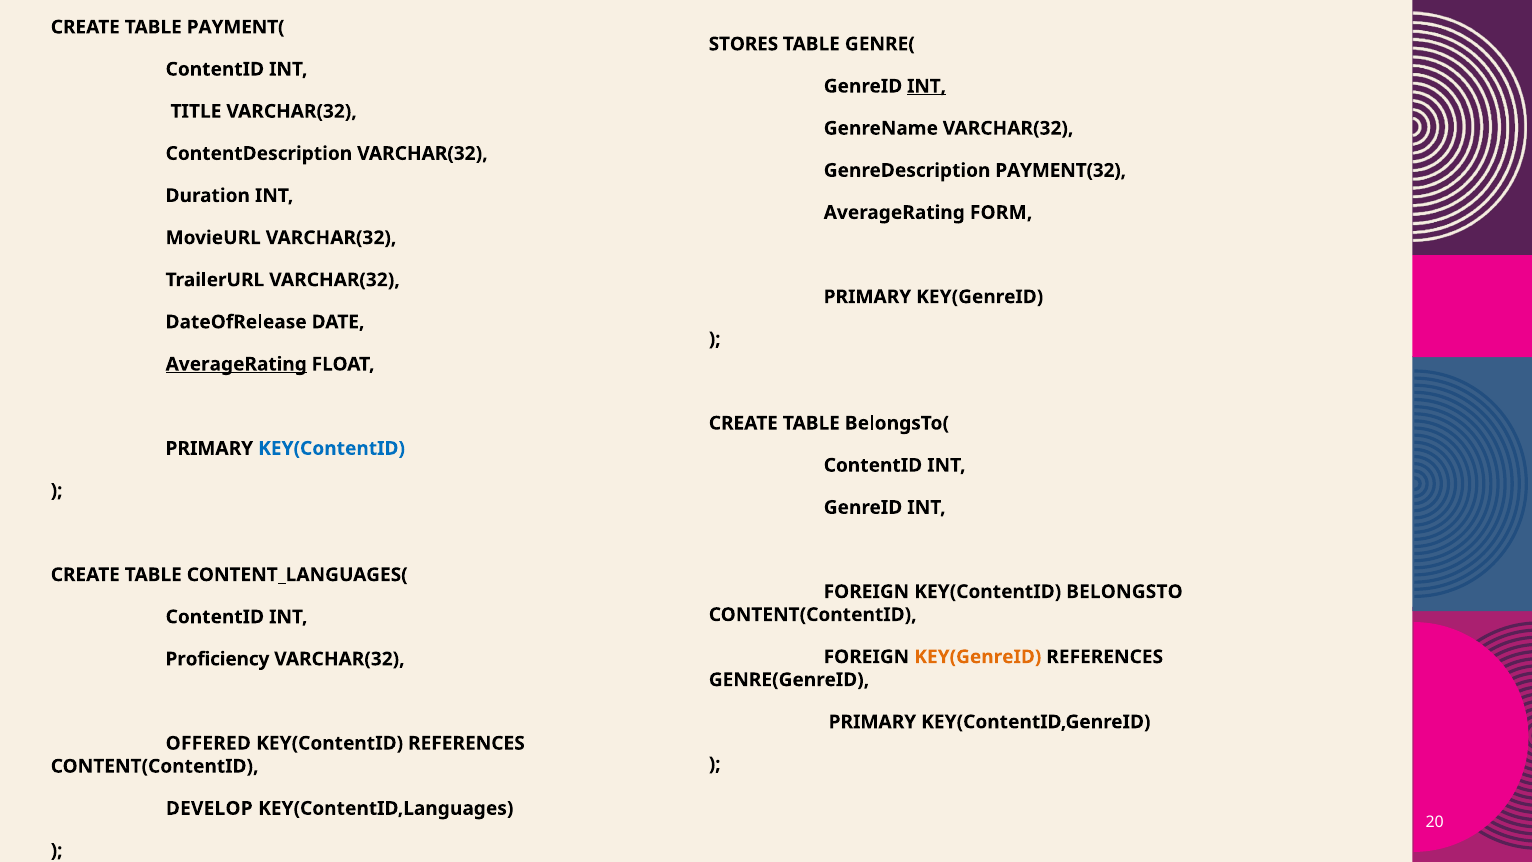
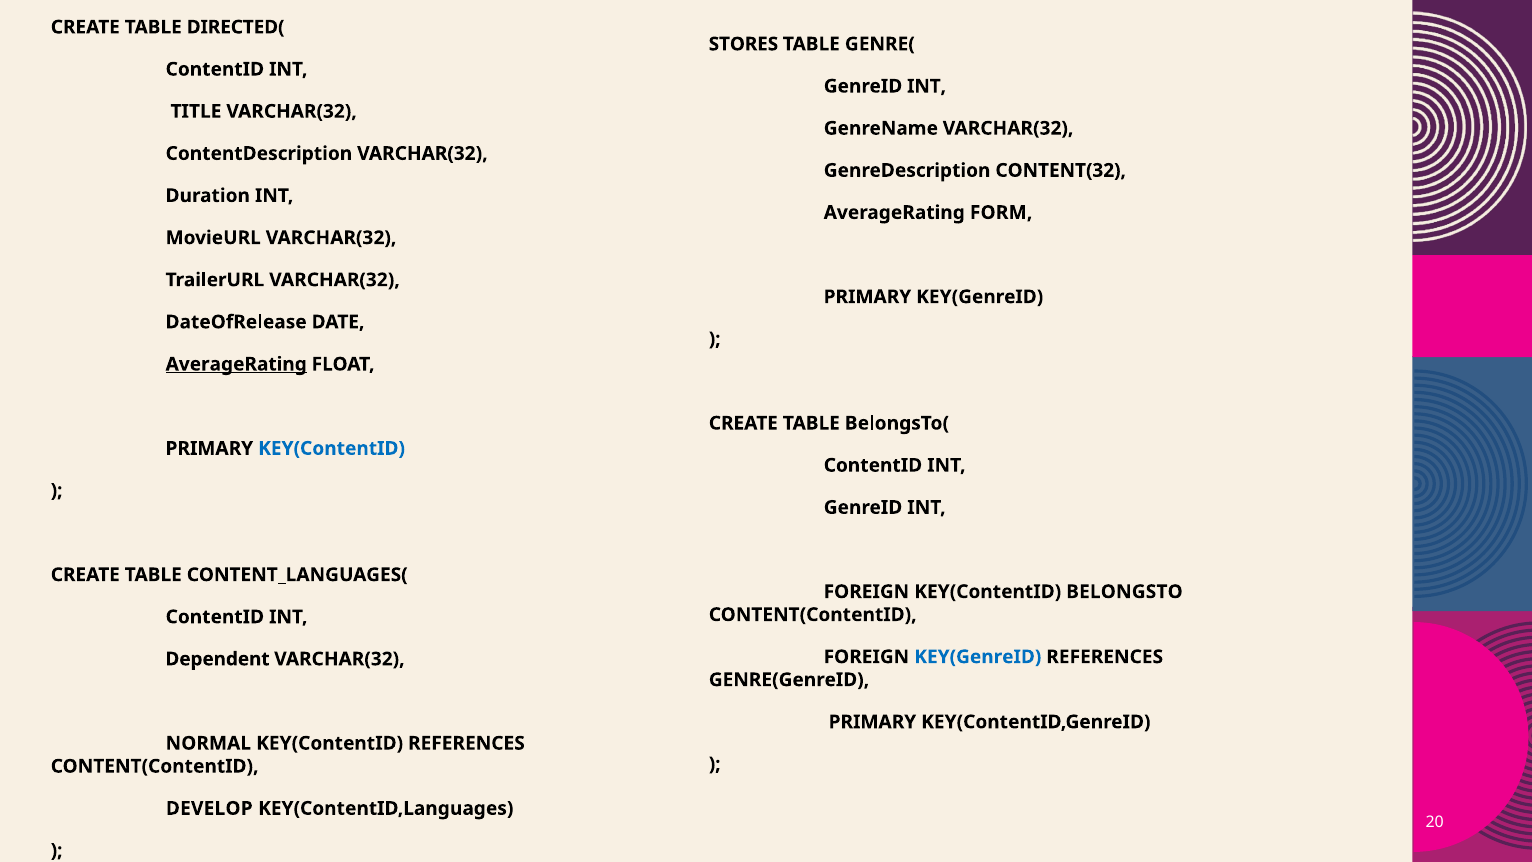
PAYMENT(: PAYMENT( -> DIRECTED(
INT at (927, 86) underline: present -> none
PAYMENT(32: PAYMENT(32 -> CONTENT(32
KEY(GenreID at (978, 657) colour: orange -> blue
Proficiency: Proficiency -> Dependent
OFFERED: OFFERED -> NORMAL
